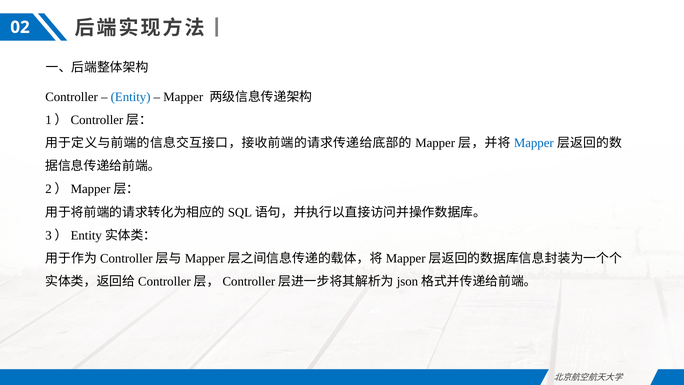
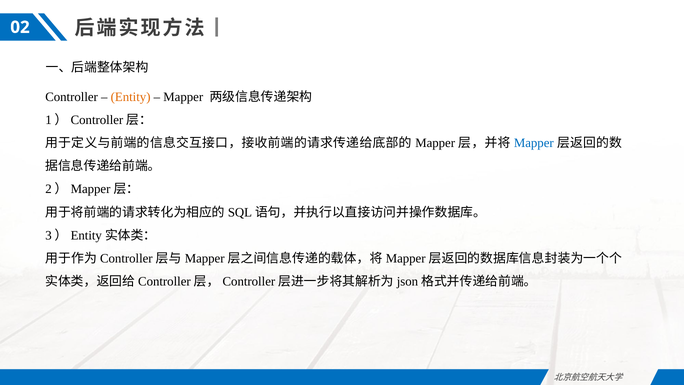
Entity colour: blue -> orange
